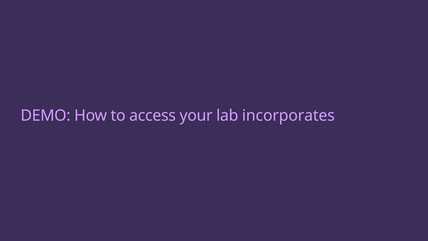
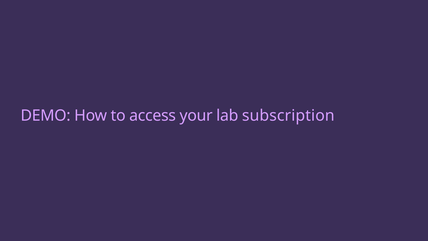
incorporates: incorporates -> subscription
